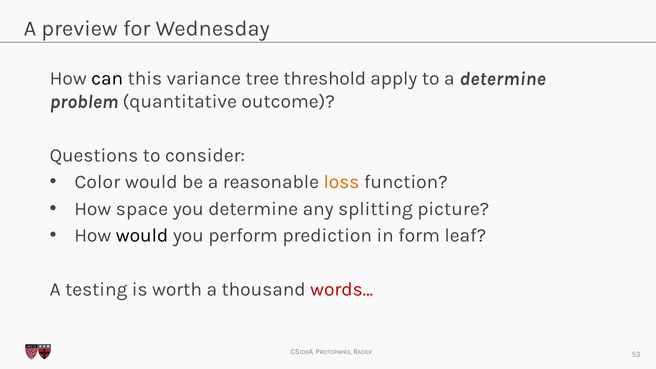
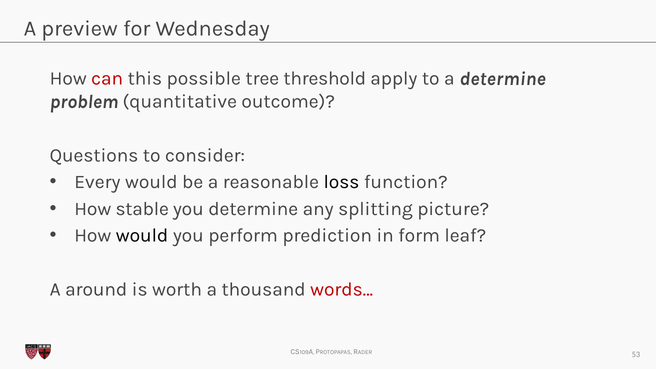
can colour: black -> red
variance: variance -> possible
Color: Color -> Every
loss colour: orange -> black
space: space -> stable
testing: testing -> around
